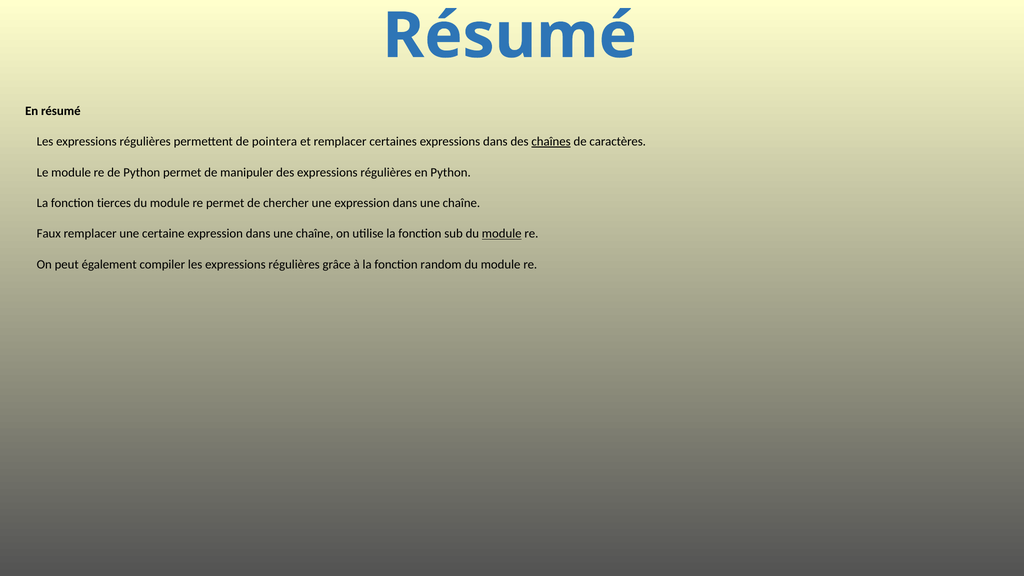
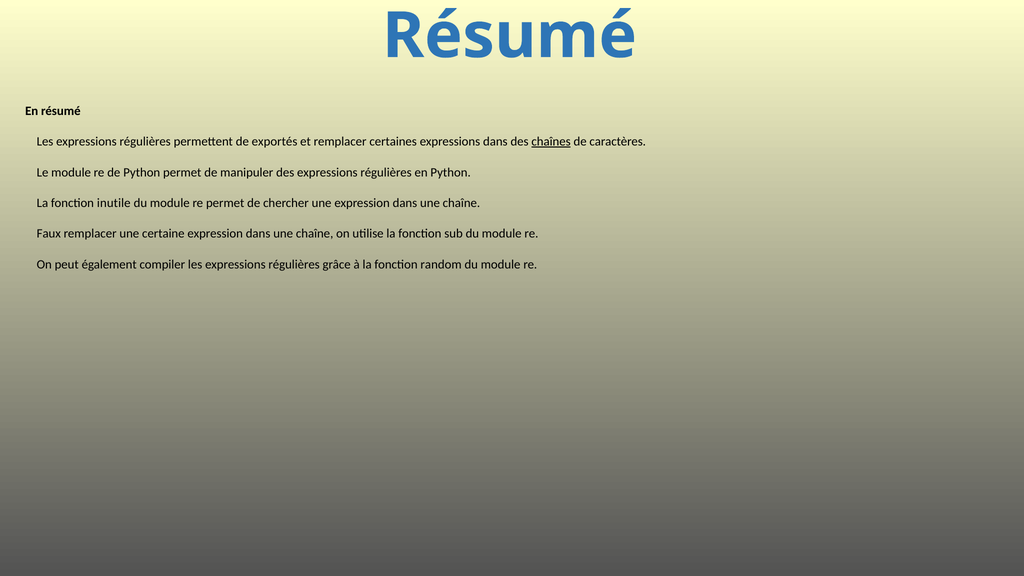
pointera: pointera -> exportés
tierces: tierces -> inutile
module at (502, 234) underline: present -> none
